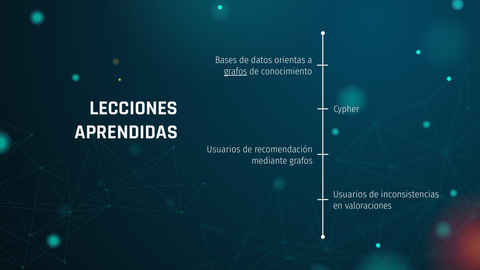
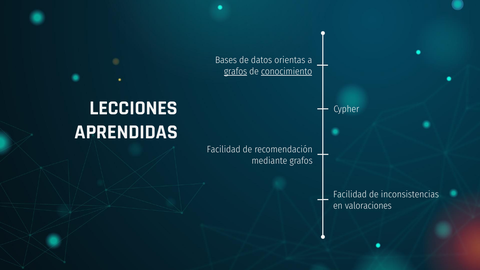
conocimiento underline: none -> present
Usuarios at (224, 149): Usuarios -> Facilidad
Usuarios at (350, 195): Usuarios -> Facilidad
